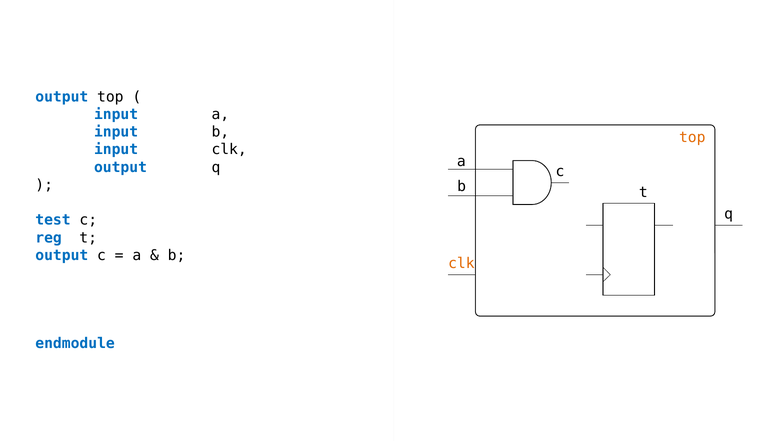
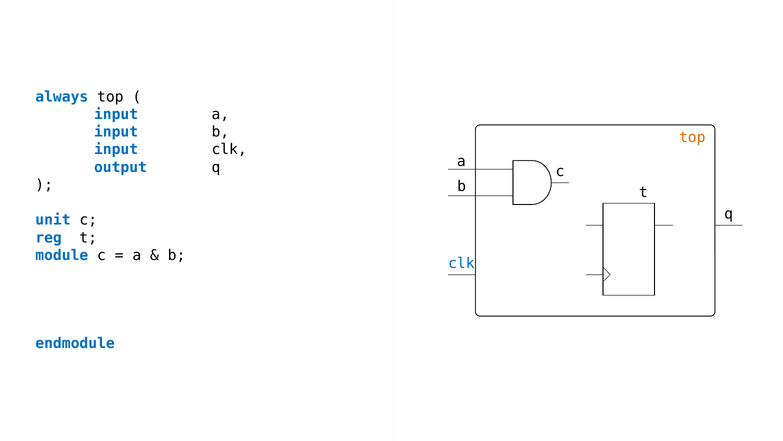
output at (62, 97): output -> always
test: test -> unit
output at (62, 255): output -> module
clk at (461, 263) colour: orange -> blue
